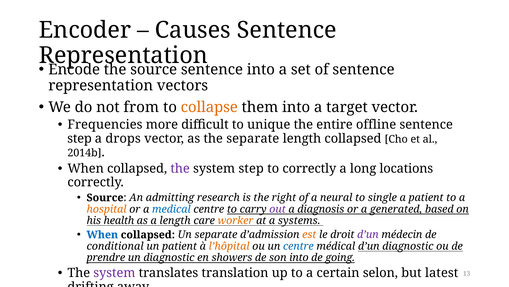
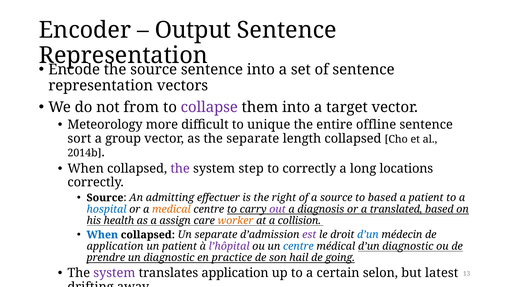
Causes: Causes -> Output
collapse colour: orange -> purple
Frequencies: Frequencies -> Meteorology
step at (80, 138): step -> sort
drops: drops -> group
research: research -> effectuer
a neural: neural -> source
to single: single -> based
hospital colour: orange -> blue
medical colour: blue -> orange
generated: generated -> translated
a length: length -> assign
systems: systems -> collision
est colour: orange -> purple
d’un at (368, 234) colour: purple -> blue
conditional at (115, 246): conditional -> application
l’hôpital colour: orange -> purple
showers: showers -> practice
son into: into -> hail
translates translation: translation -> application
